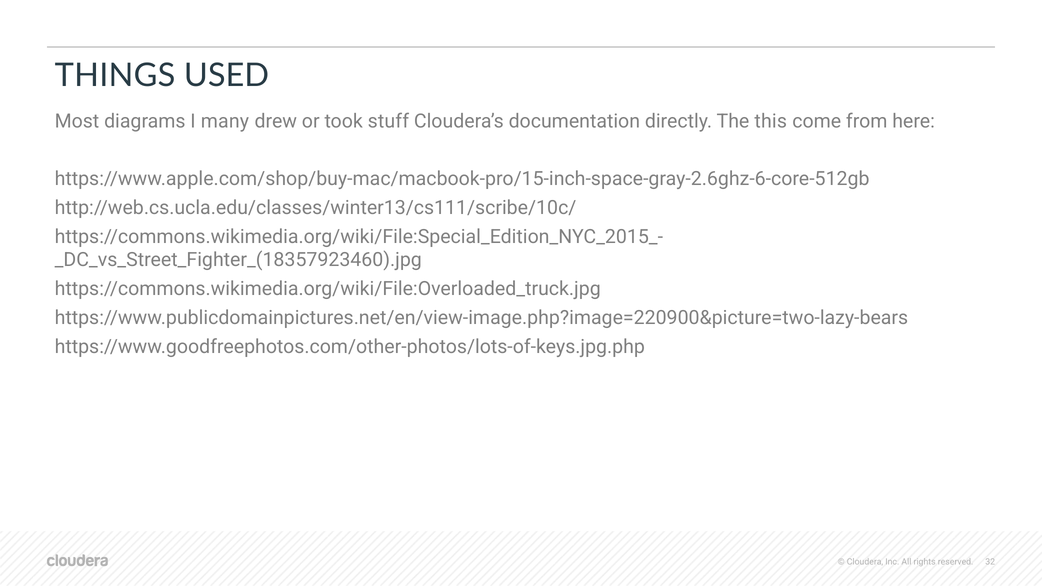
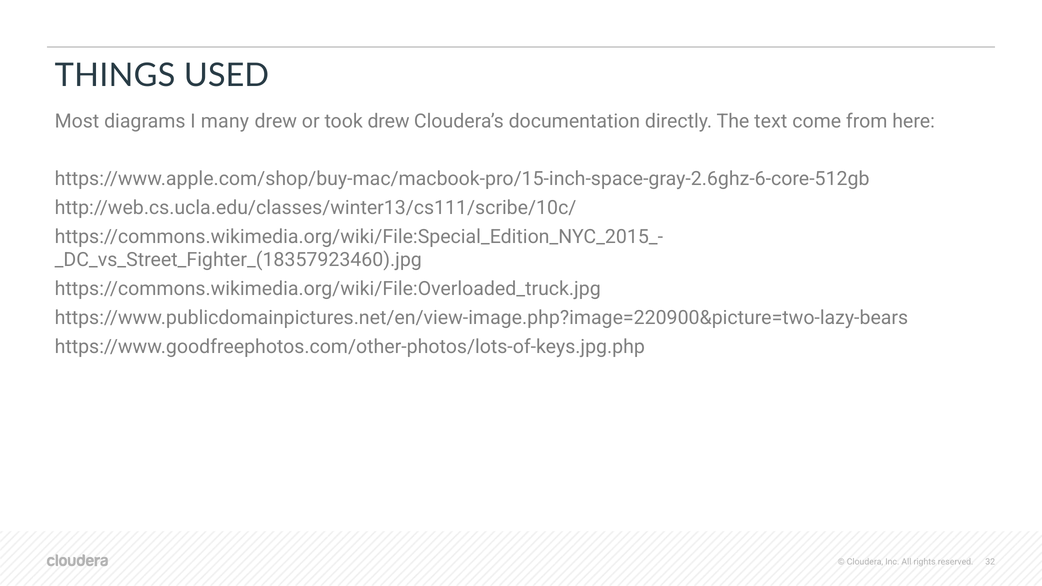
took stuff: stuff -> drew
this: this -> text
